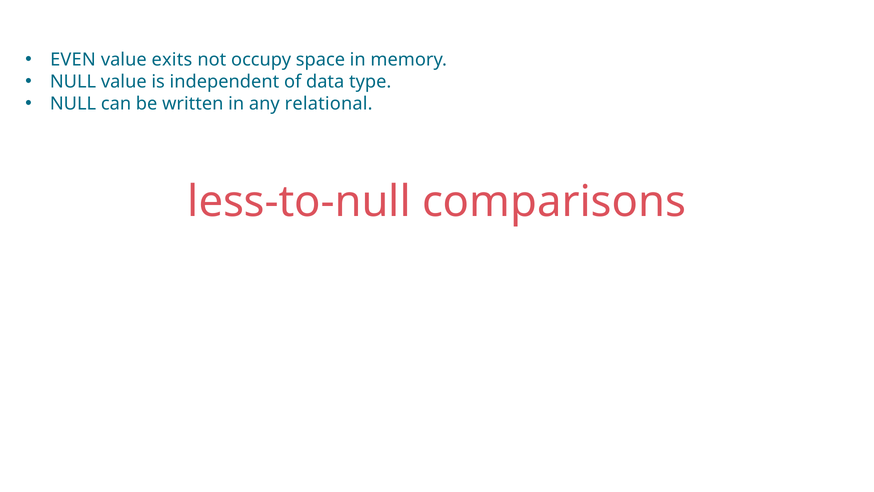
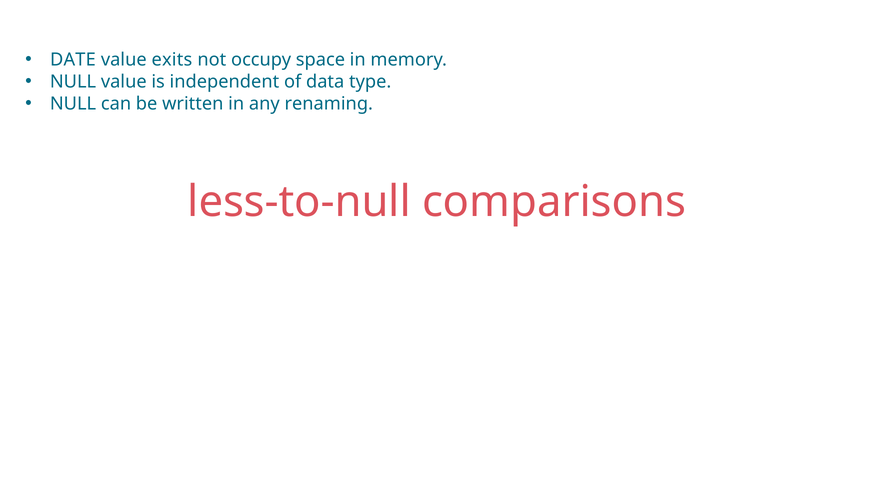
EVEN: EVEN -> DATE
relational: relational -> renaming
